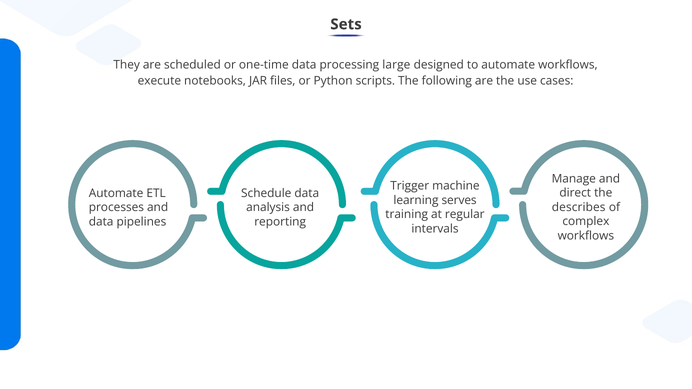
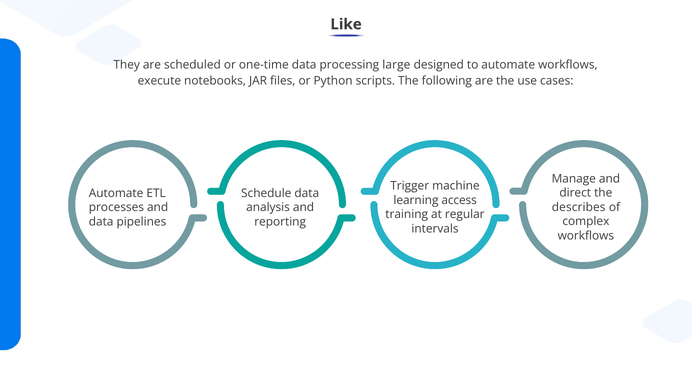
Sets: Sets -> Like
serves: serves -> access
